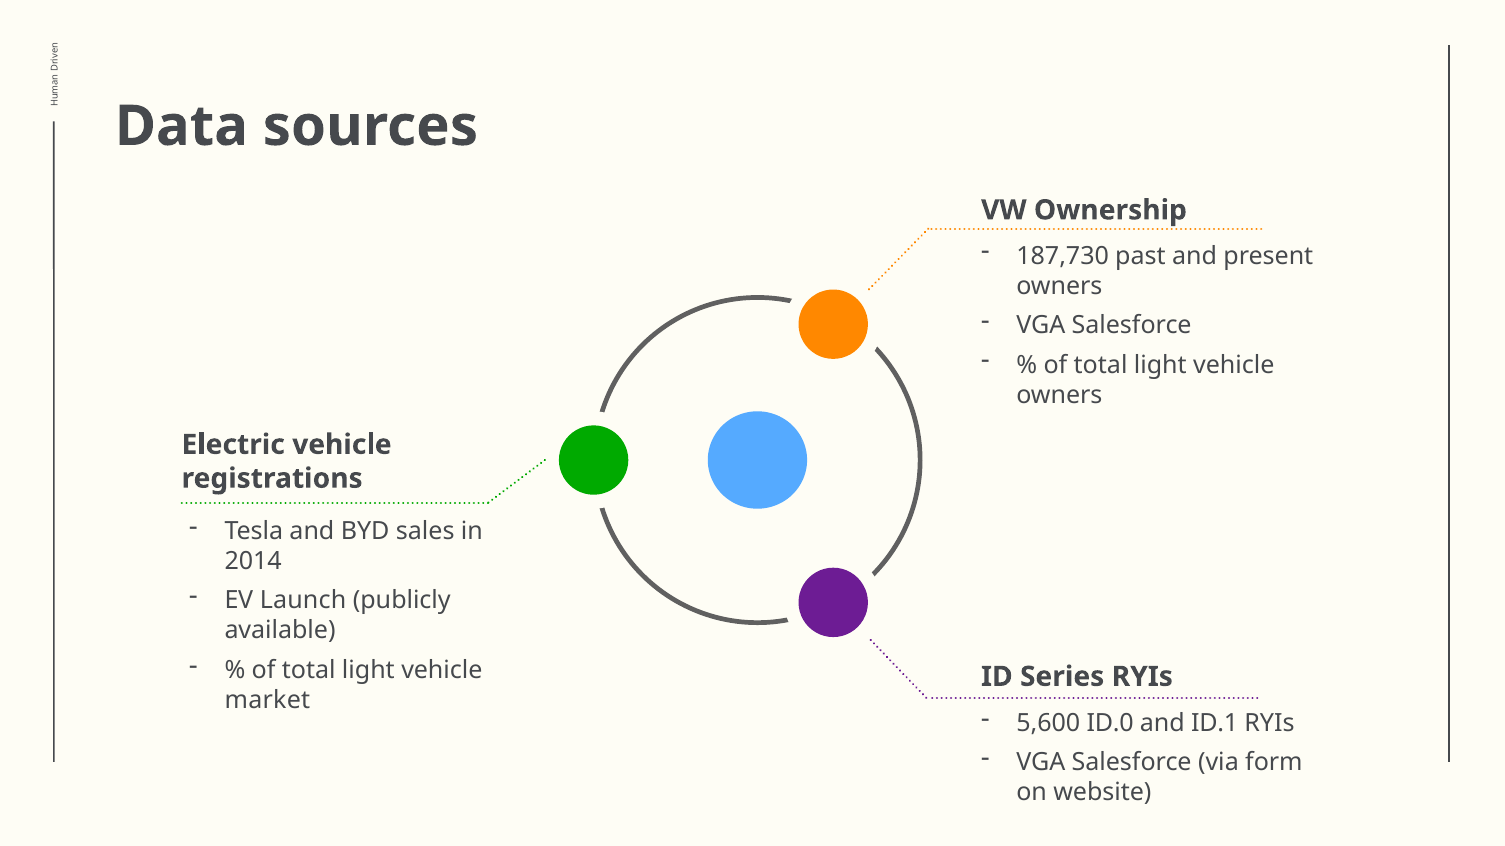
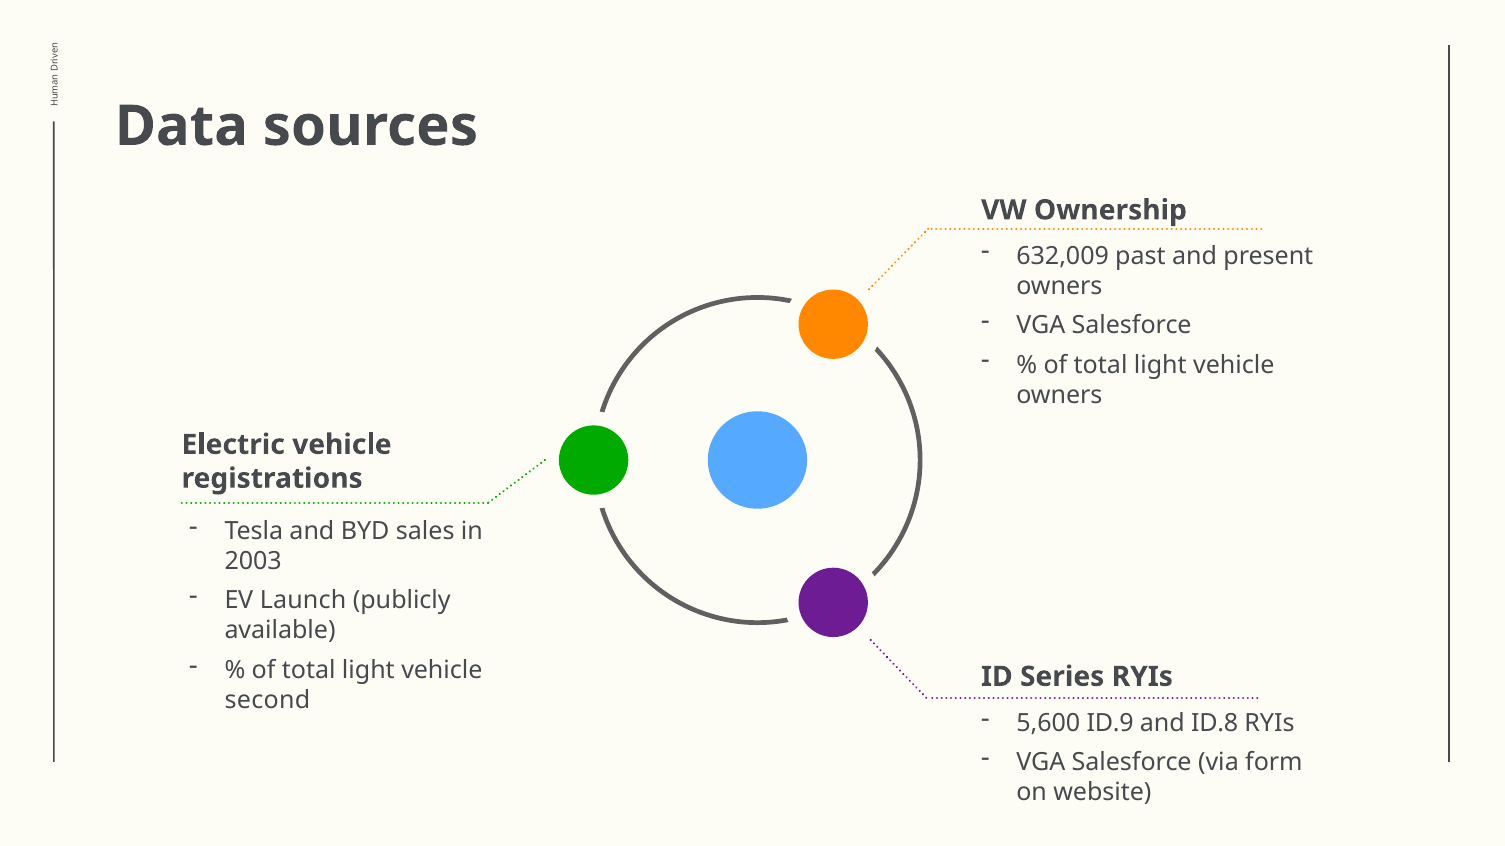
187,730: 187,730 -> 632,009
2014: 2014 -> 2003
market: market -> second
ID.0: ID.0 -> ID.9
ID.1: ID.1 -> ID.8
